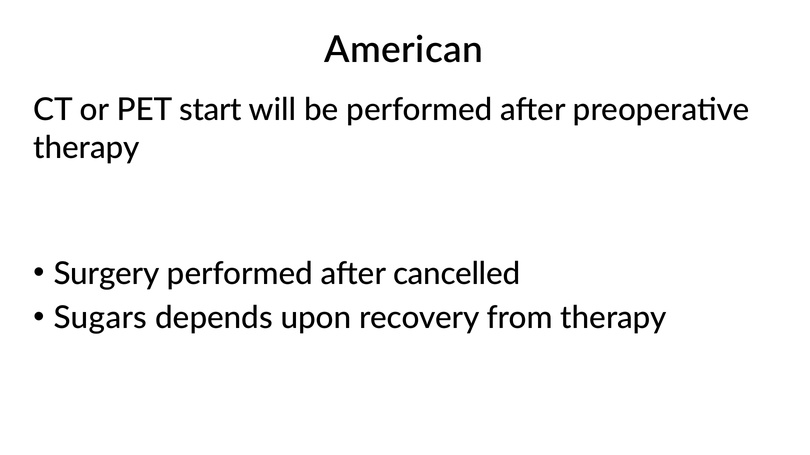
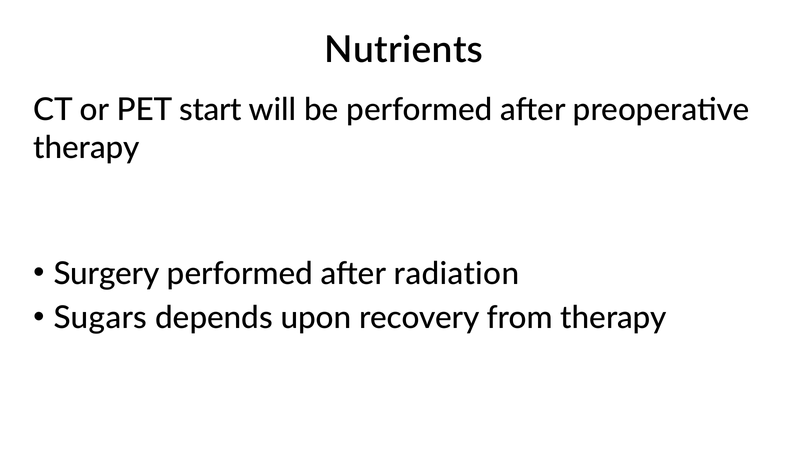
American: American -> Nutrients
cancelled: cancelled -> radiation
